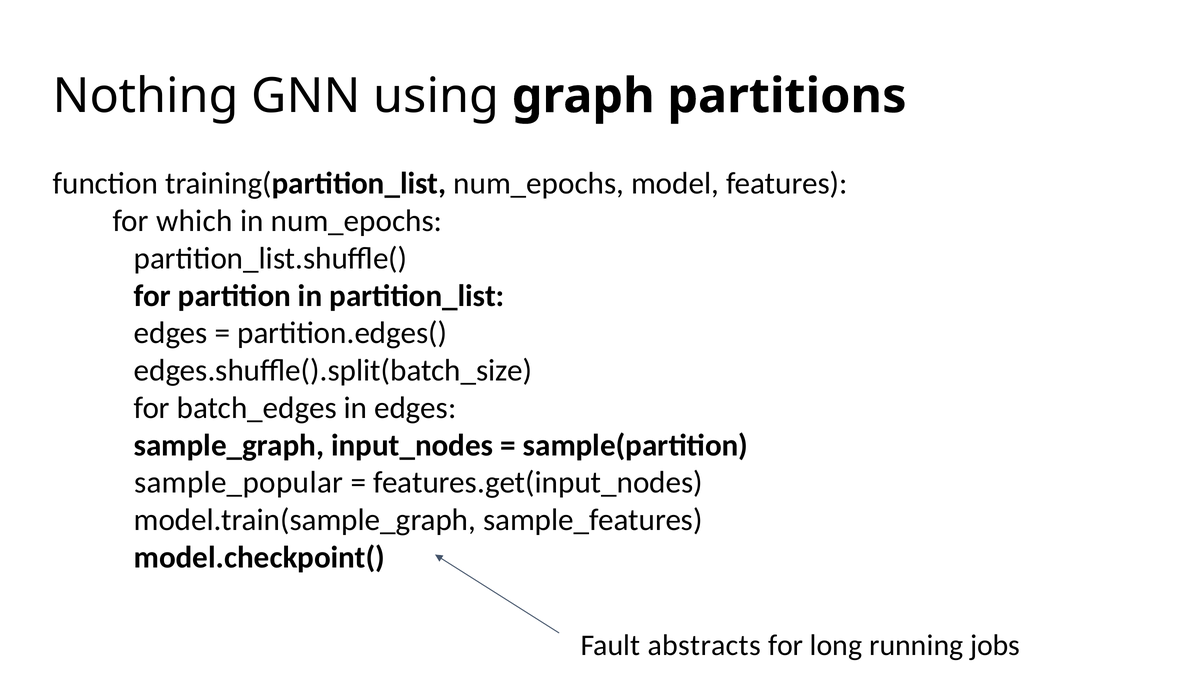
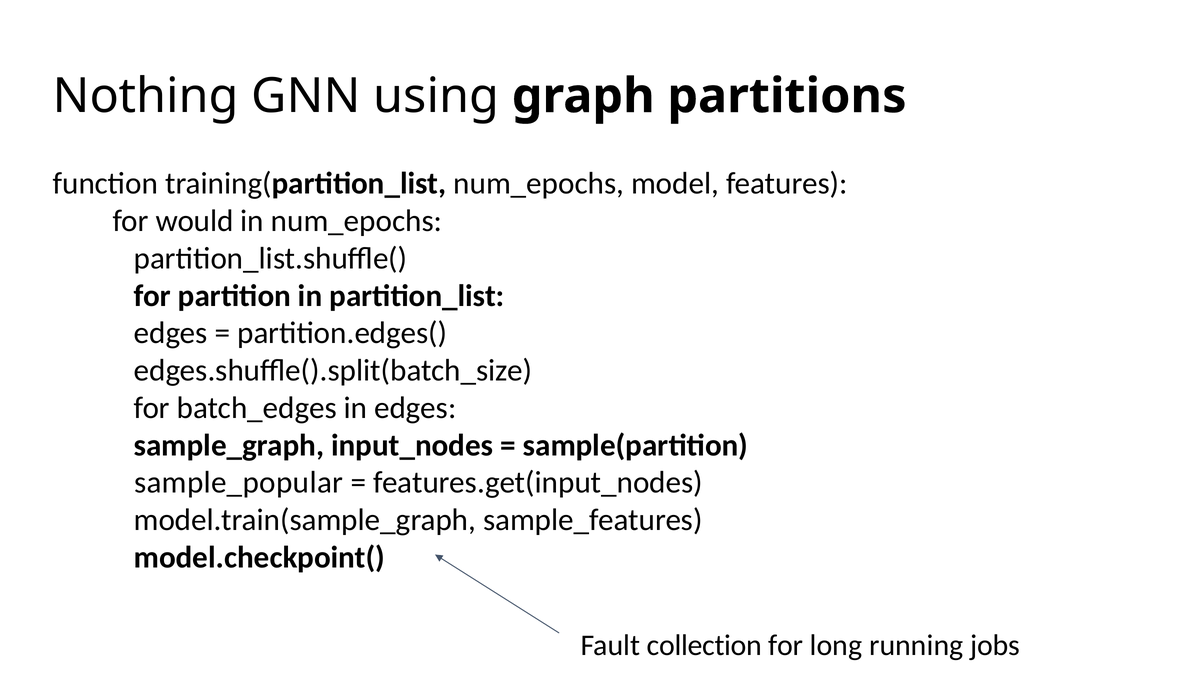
which: which -> would
abstracts: abstracts -> collection
